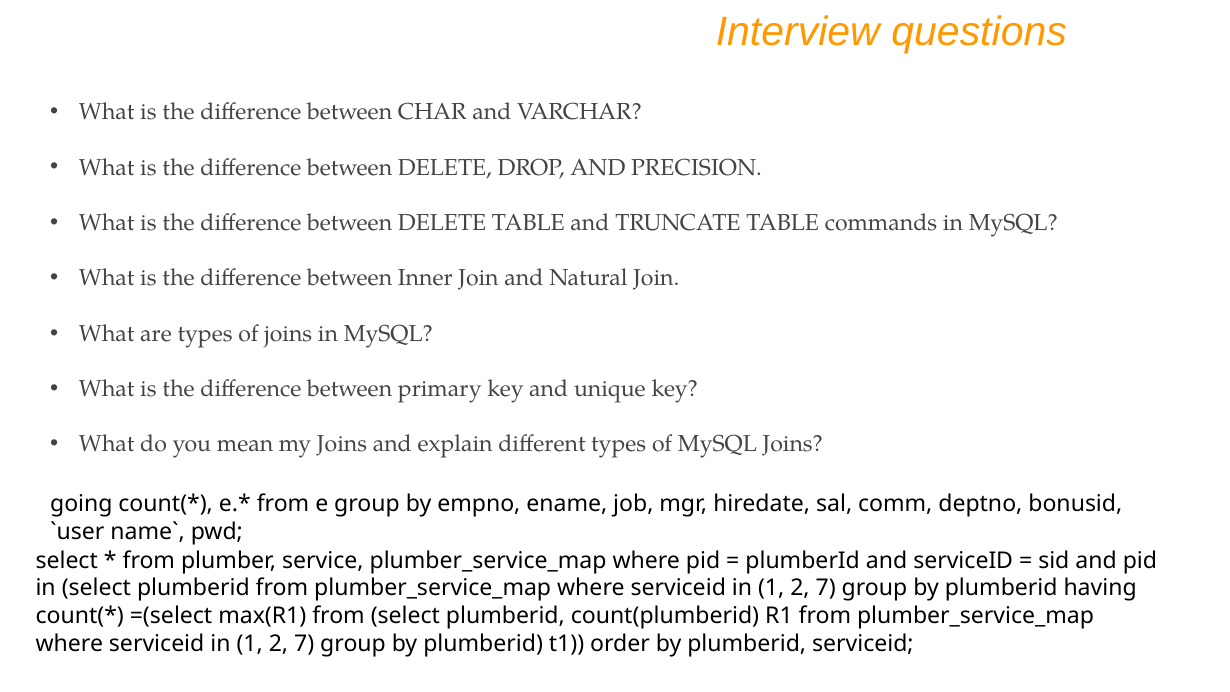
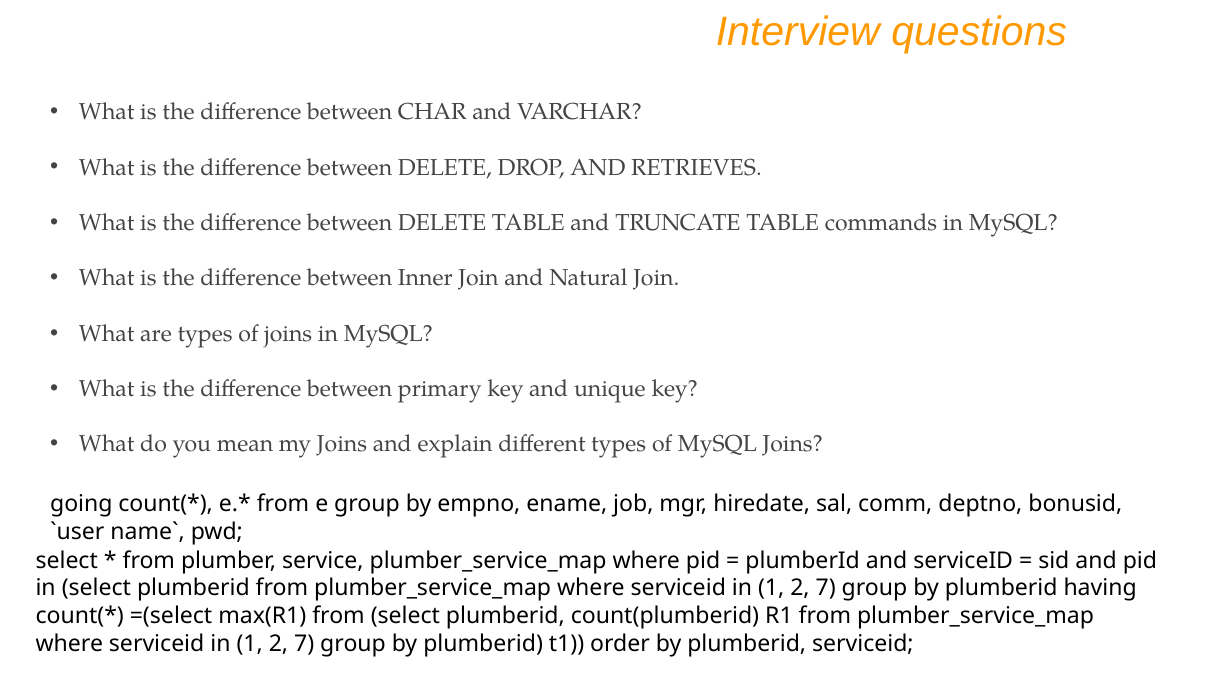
PRECISION: PRECISION -> RETRIEVES
